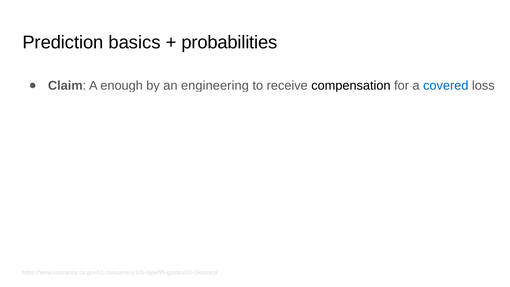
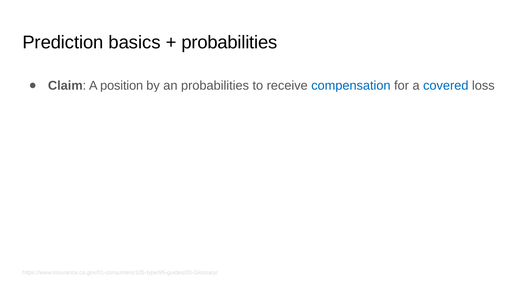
enough: enough -> position
an engineering: engineering -> probabilities
compensation colour: black -> blue
